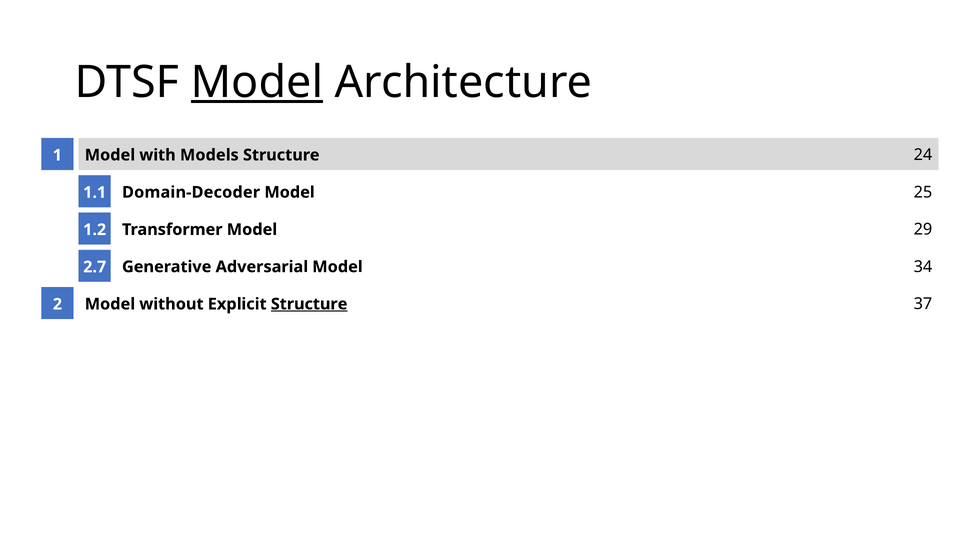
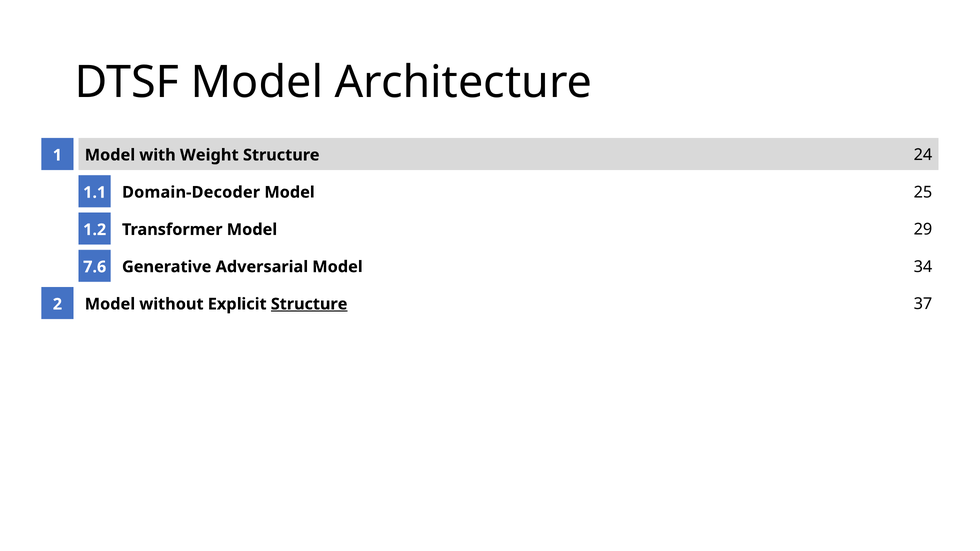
Model at (257, 82) underline: present -> none
Models: Models -> Weight
2.7: 2.7 -> 7.6
